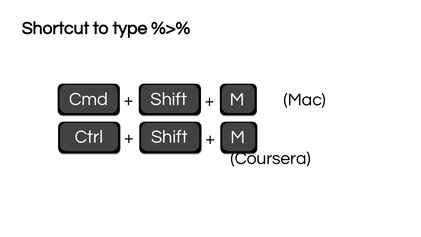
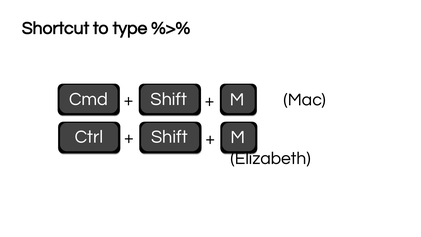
Coursera: Coursera -> Elizabeth
